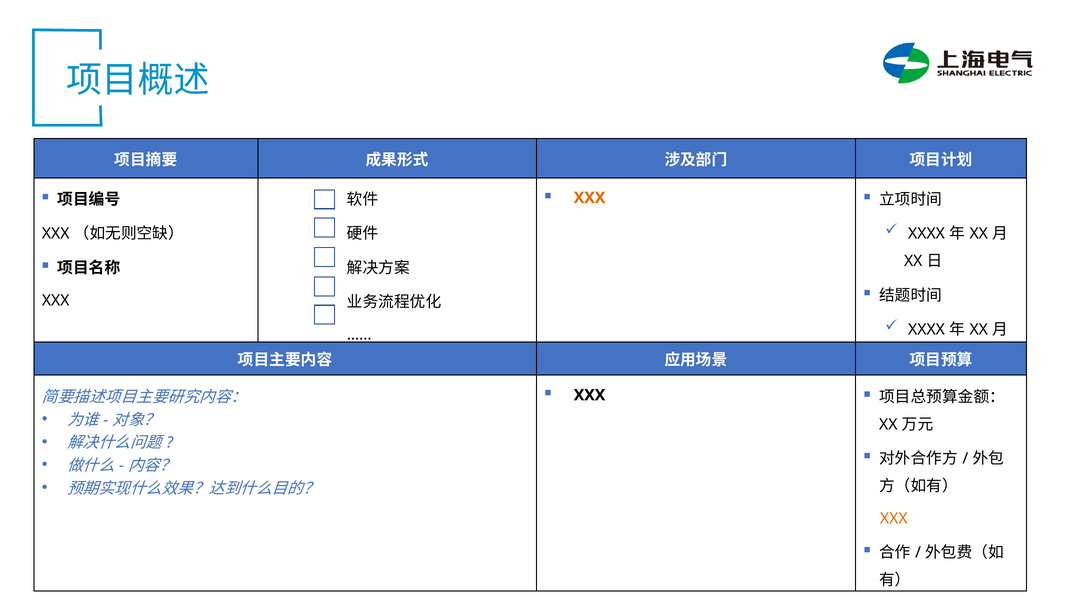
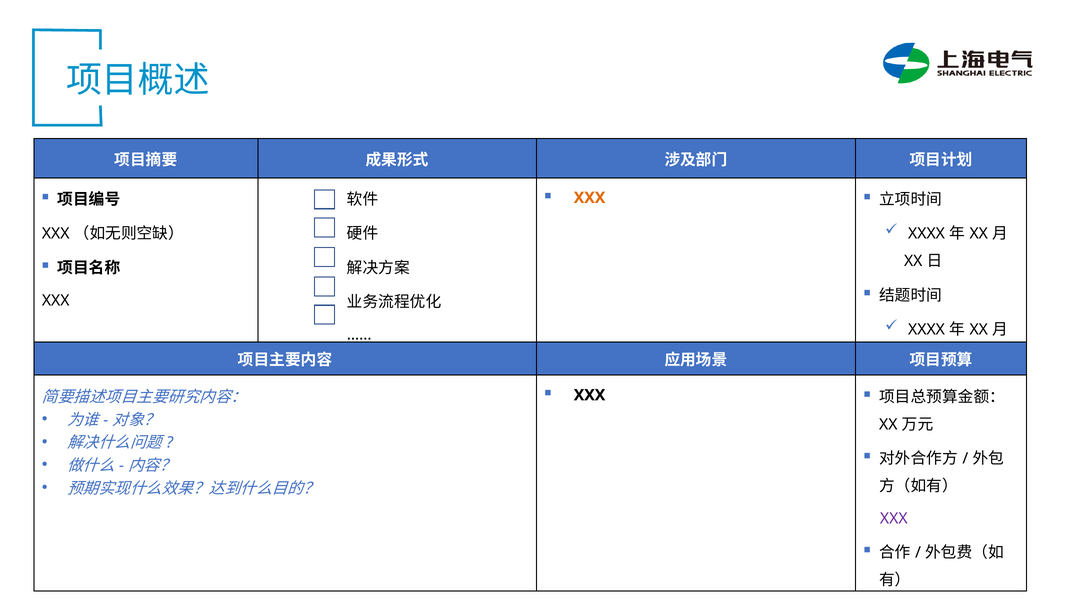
XXX at (894, 518) colour: orange -> purple
